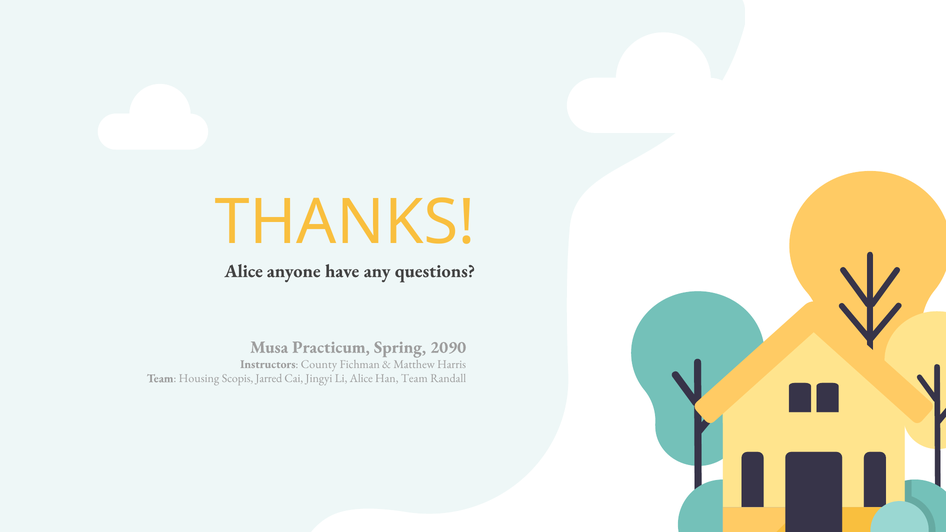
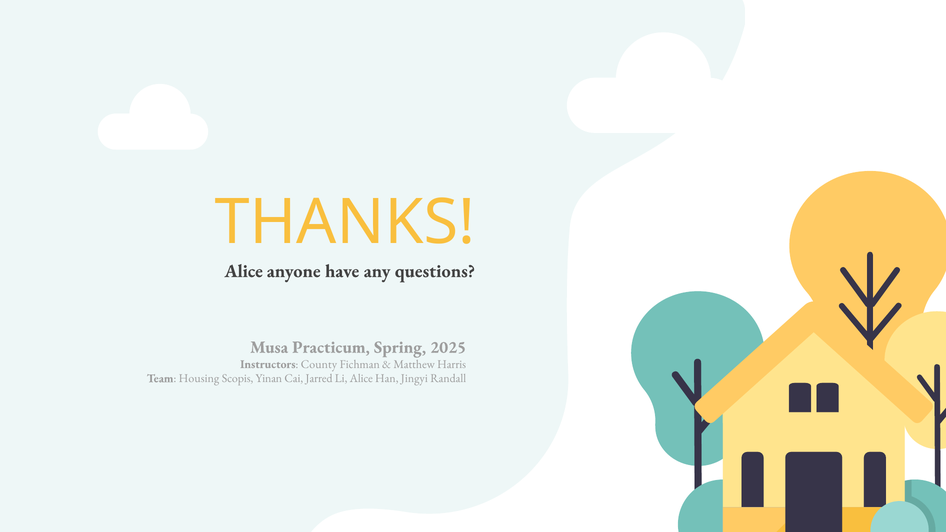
2090: 2090 -> 2025
Jarred: Jarred -> Yinan
Jingyi: Jingyi -> Jarred
Han Team: Team -> Jingyi
